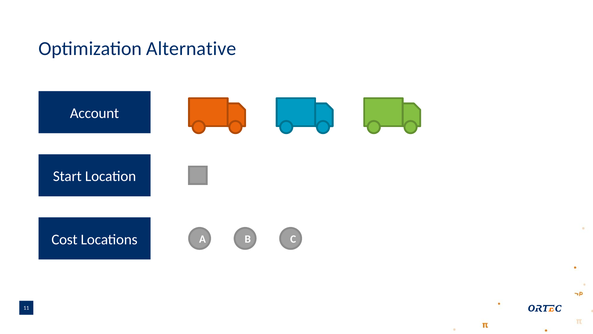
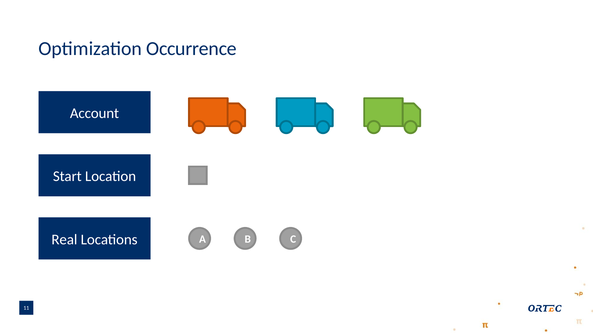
Alternative: Alternative -> Occurrence
Cost: Cost -> Real
